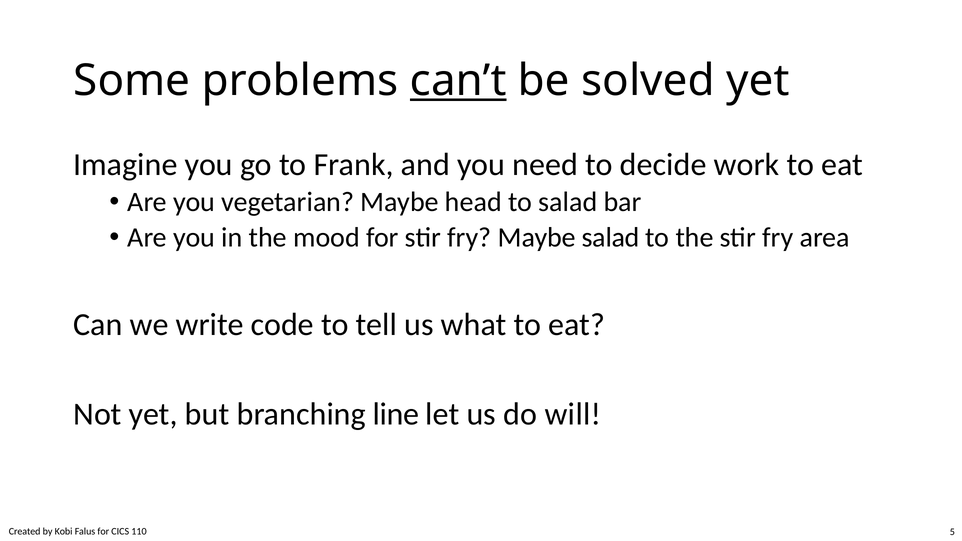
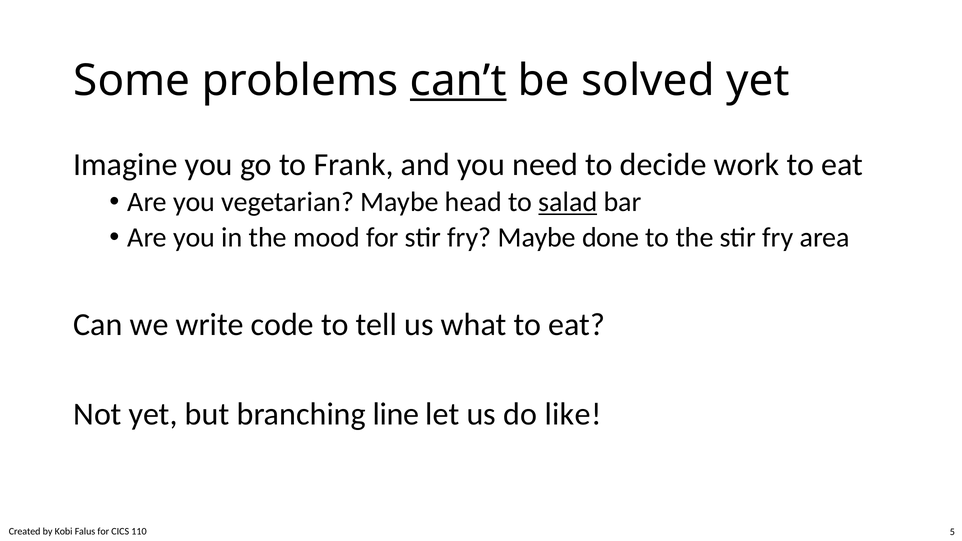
salad at (568, 202) underline: none -> present
Maybe salad: salad -> done
will: will -> like
